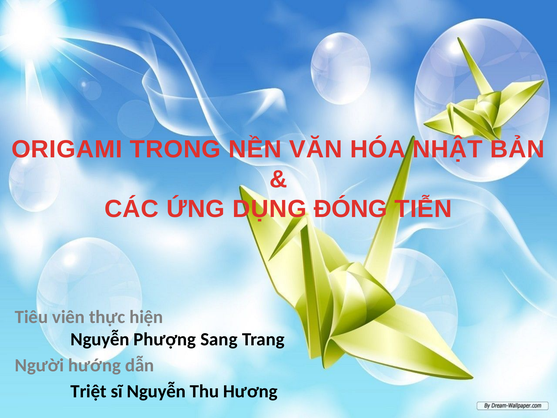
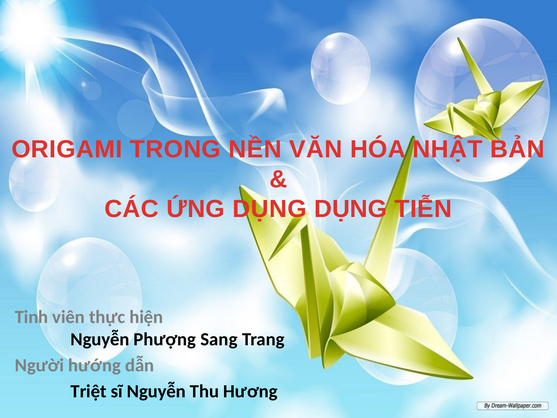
DỤNG ĐÓNG: ĐÓNG -> DỤNG
Tiêu: Tiêu -> Tinh
